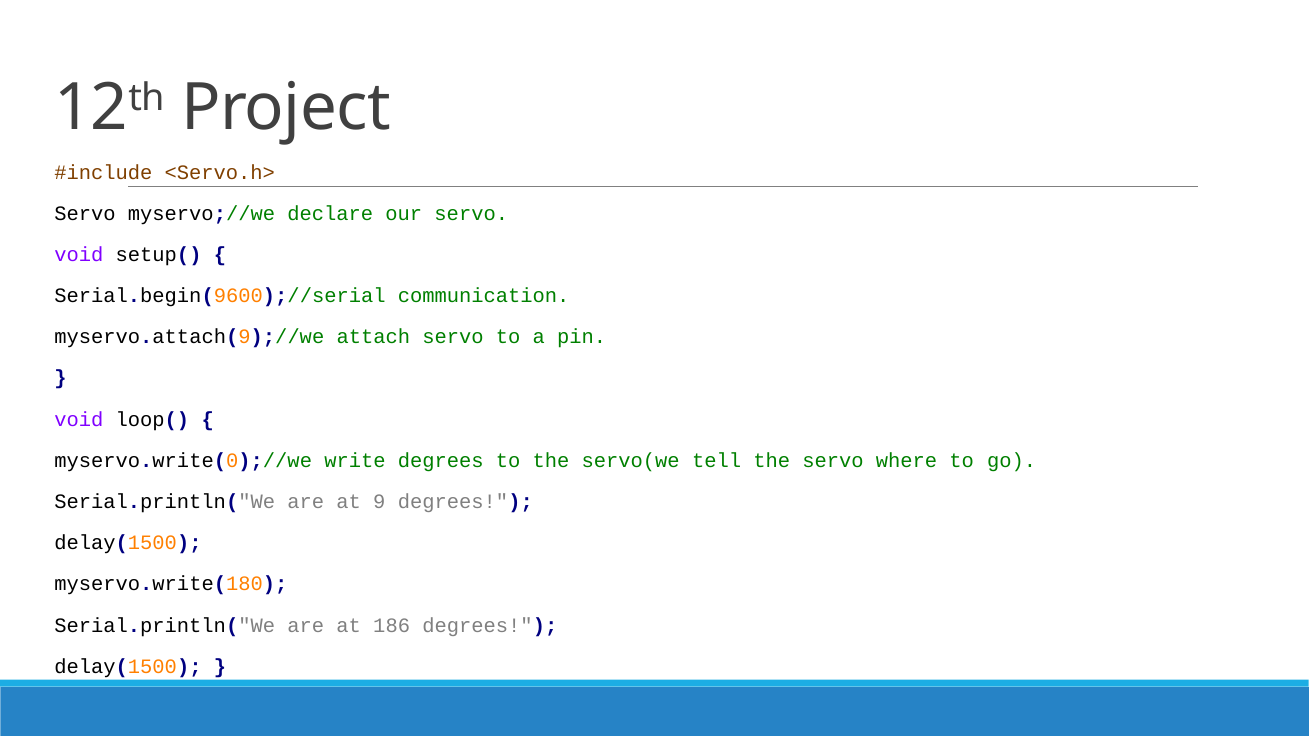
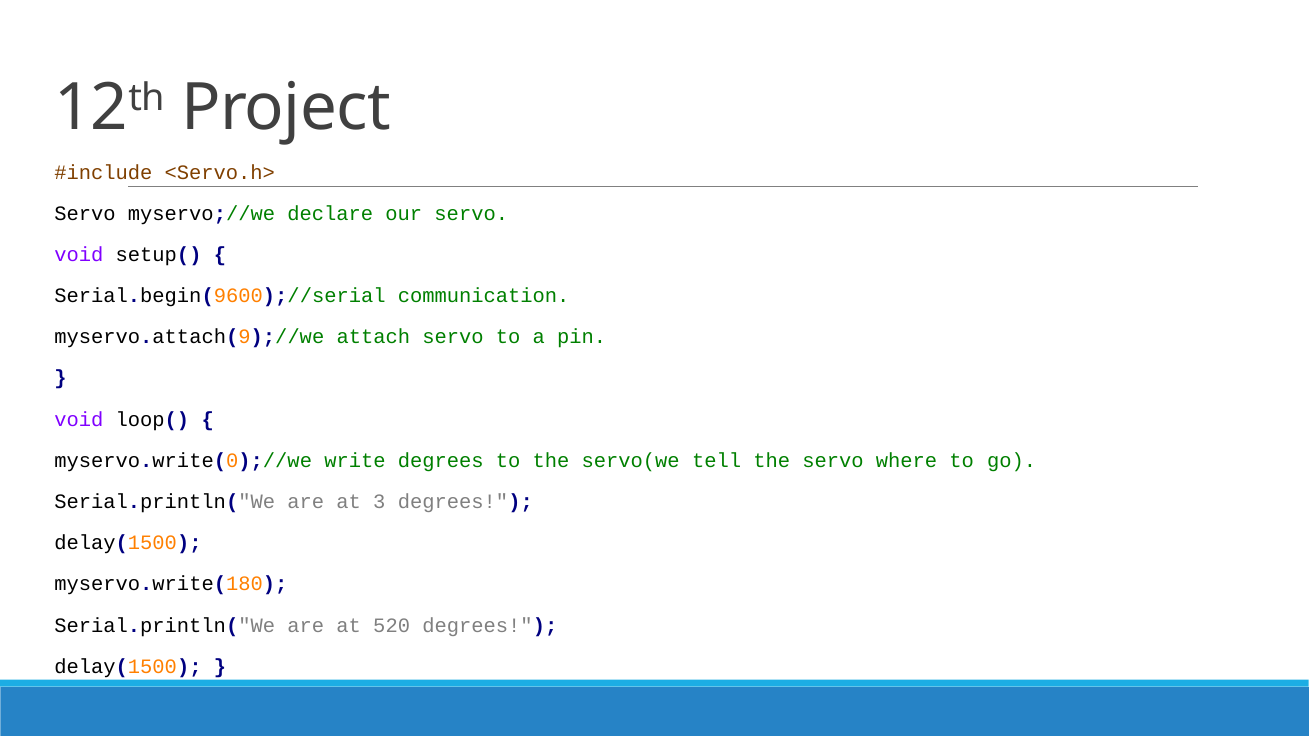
9: 9 -> 3
186: 186 -> 520
